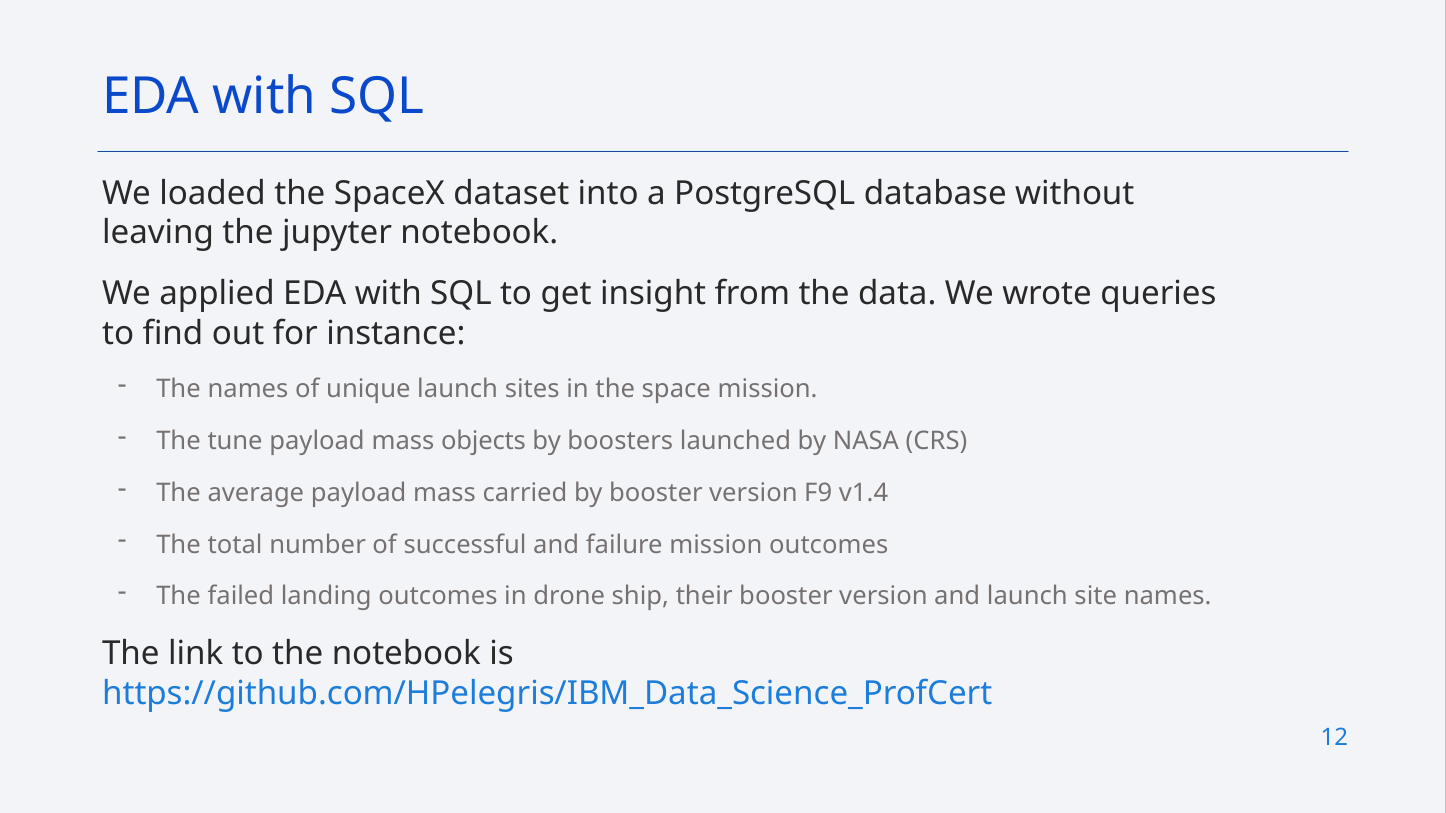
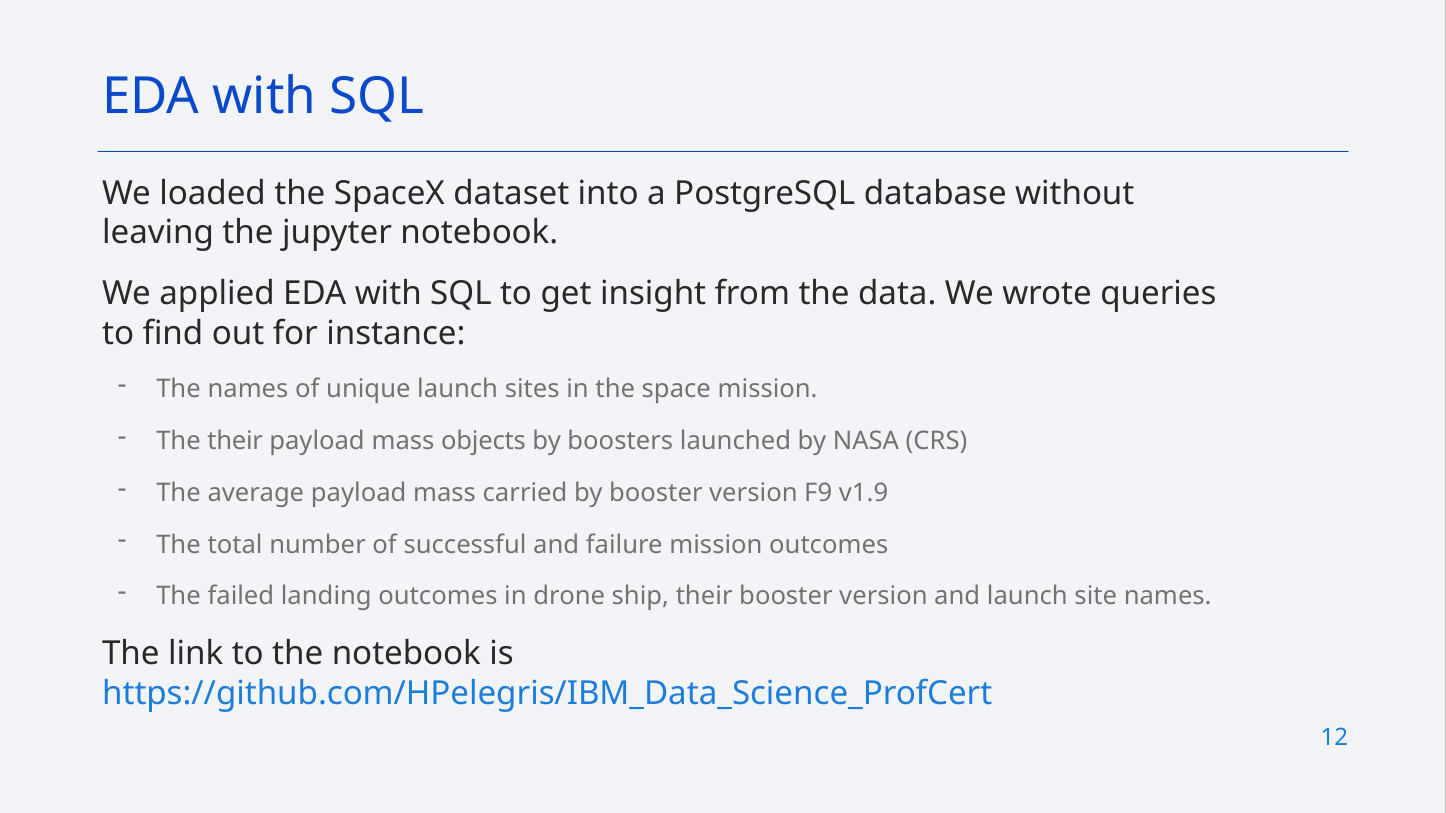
The tune: tune -> their
v1.4: v1.4 -> v1.9
